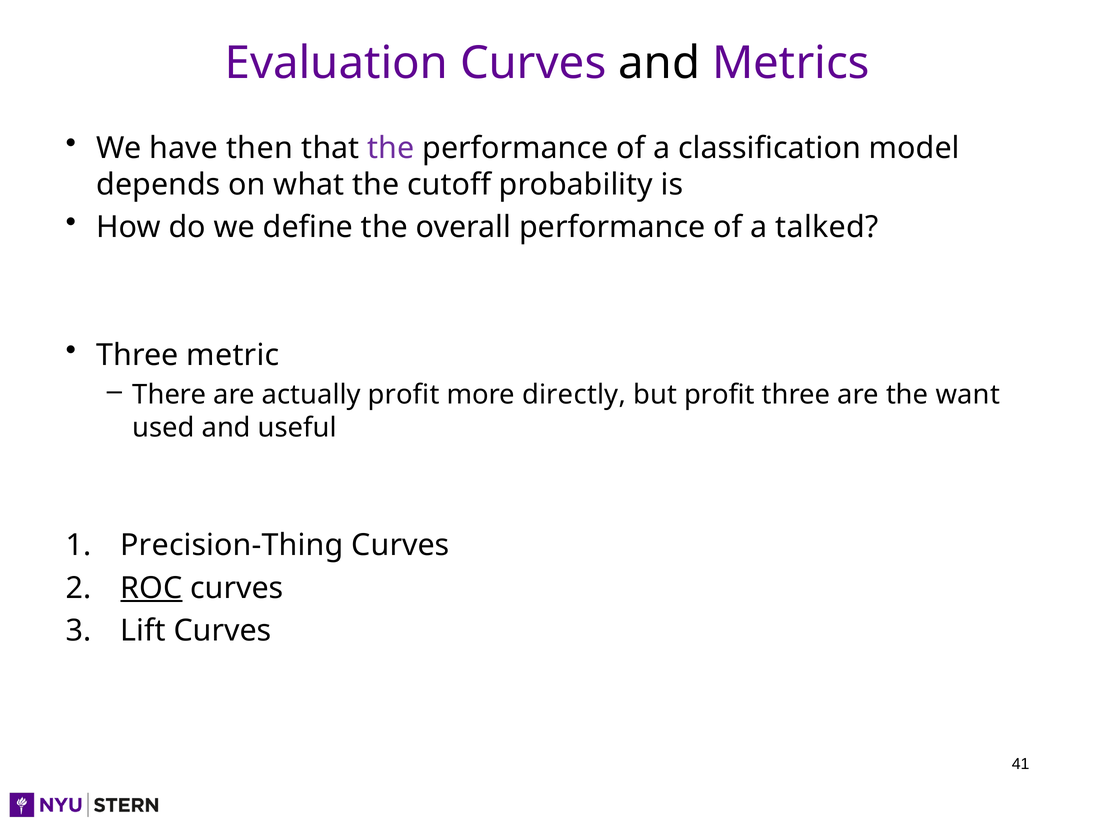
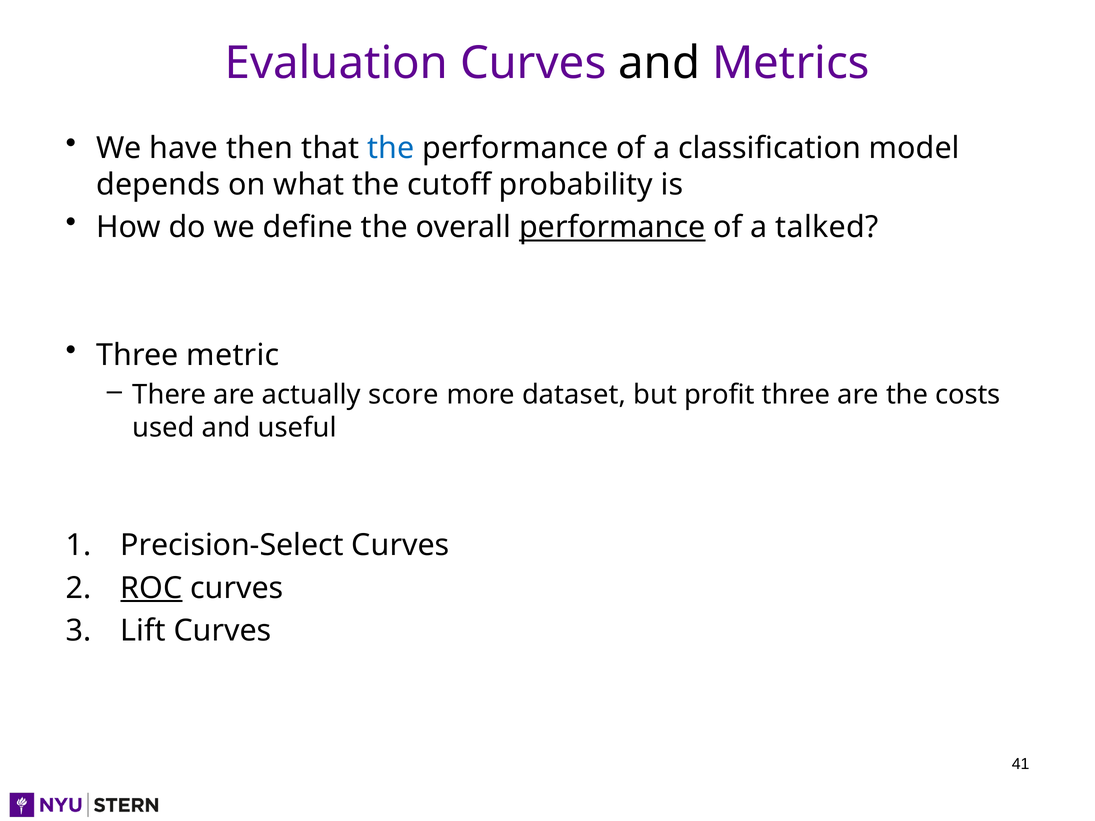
the at (391, 148) colour: purple -> blue
performance at (612, 227) underline: none -> present
actually profit: profit -> score
directly: directly -> dataset
want: want -> costs
Precision-Thing: Precision-Thing -> Precision-Select
